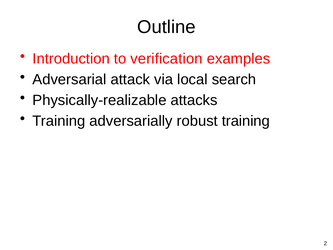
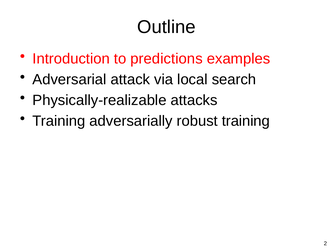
verification: verification -> predictions
